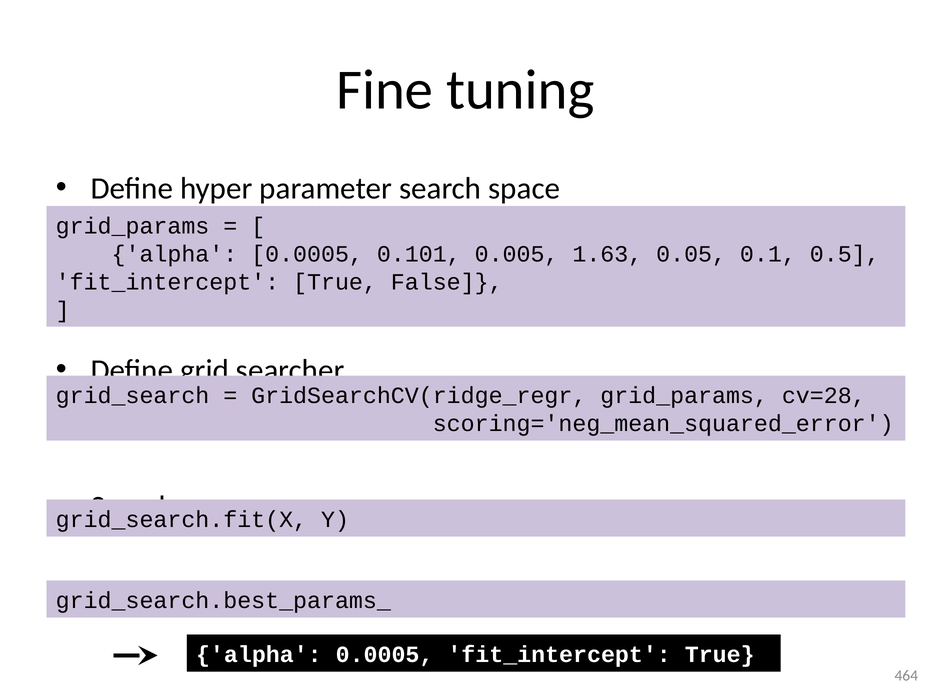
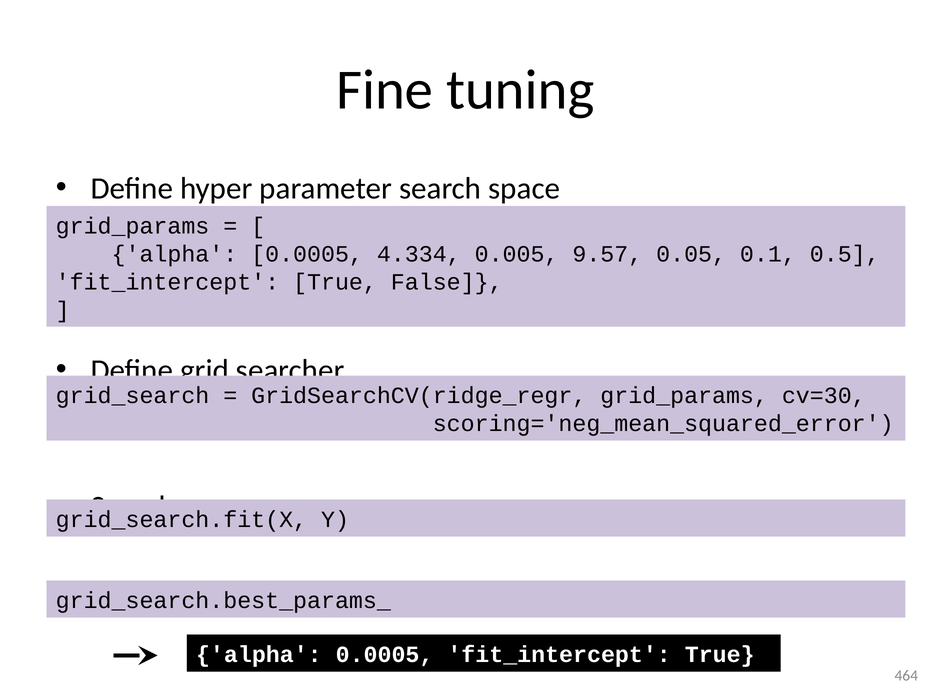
0.101: 0.101 -> 4.334
1.63: 1.63 -> 9.57
cv=28: cv=28 -> cv=30
